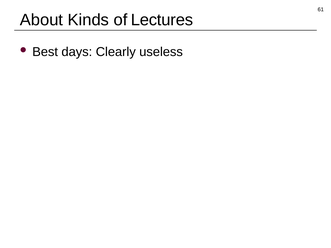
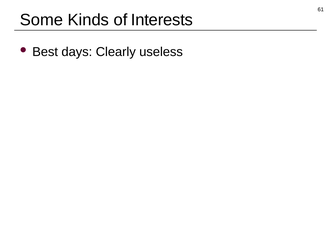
About: About -> Some
Lectures: Lectures -> Interests
